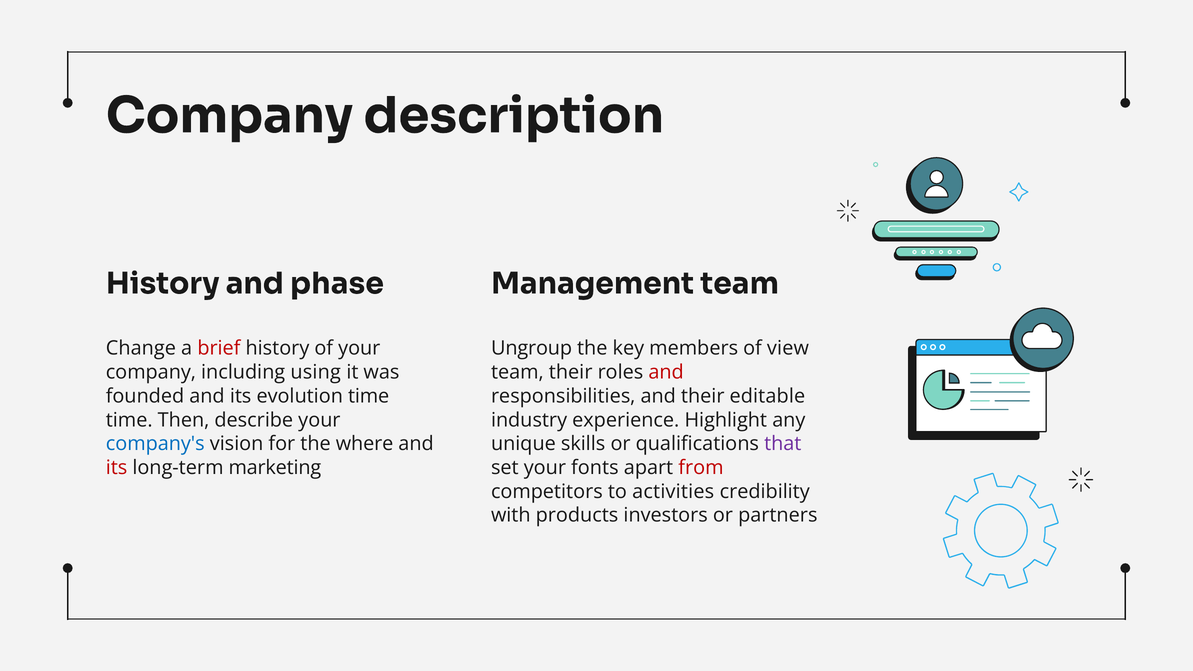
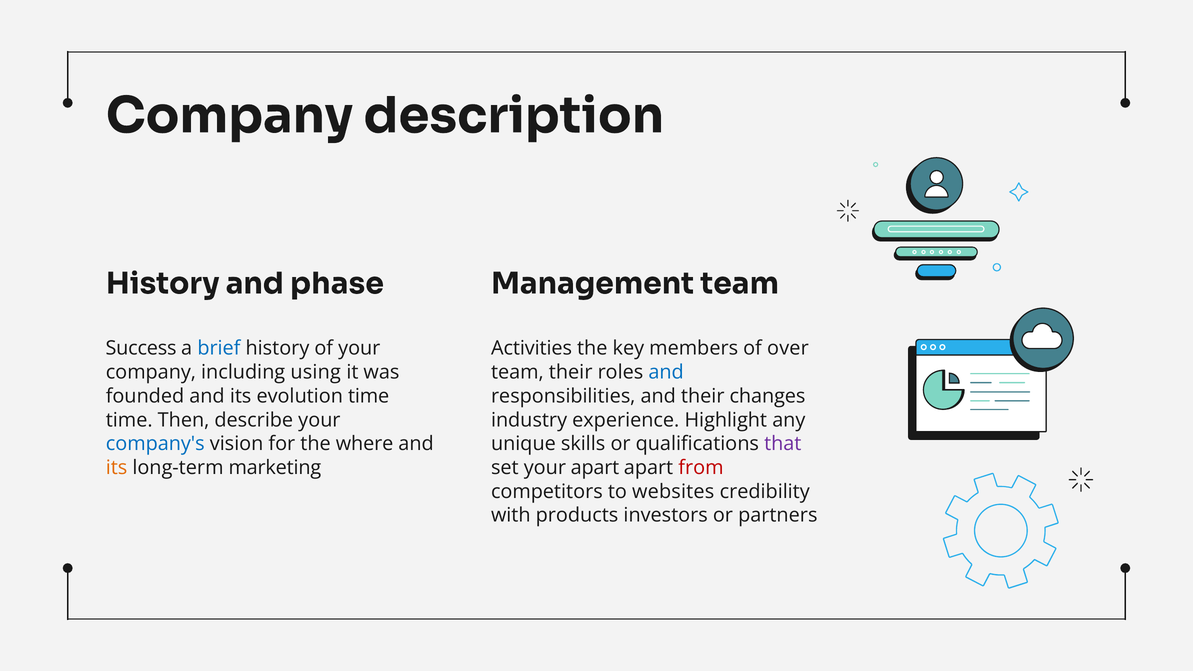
Change: Change -> Success
brief colour: red -> blue
Ungroup: Ungroup -> Activities
view: view -> over
and at (666, 372) colour: red -> blue
editable: editable -> changes
its at (117, 468) colour: red -> orange
your fonts: fonts -> apart
activities: activities -> websites
